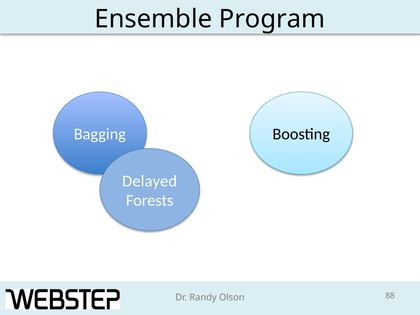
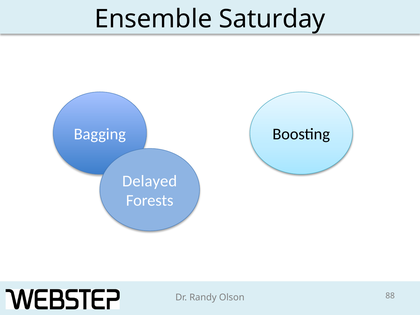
Program: Program -> Saturday
